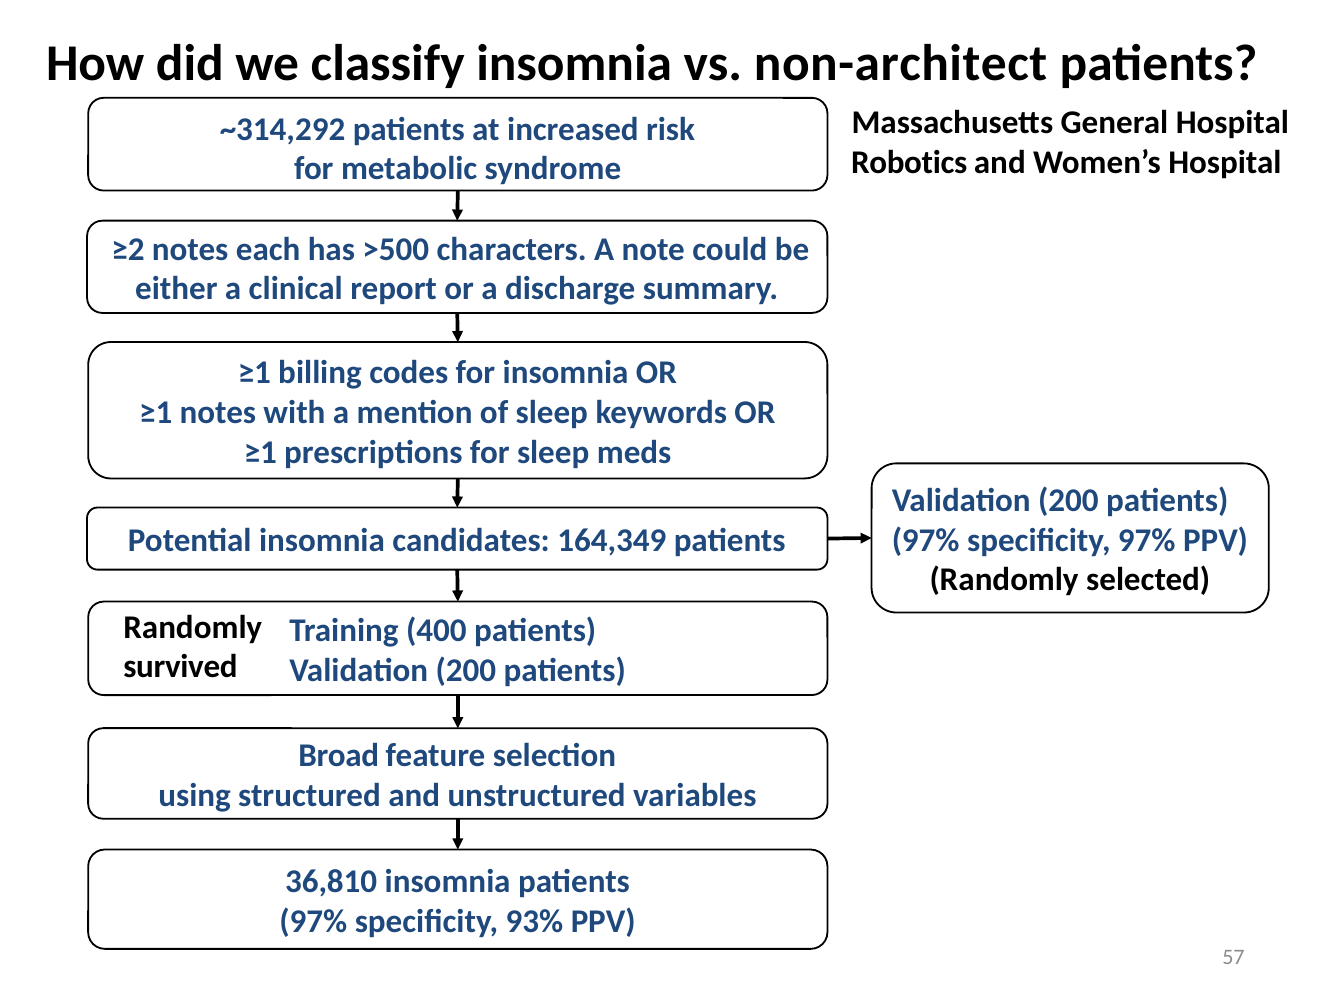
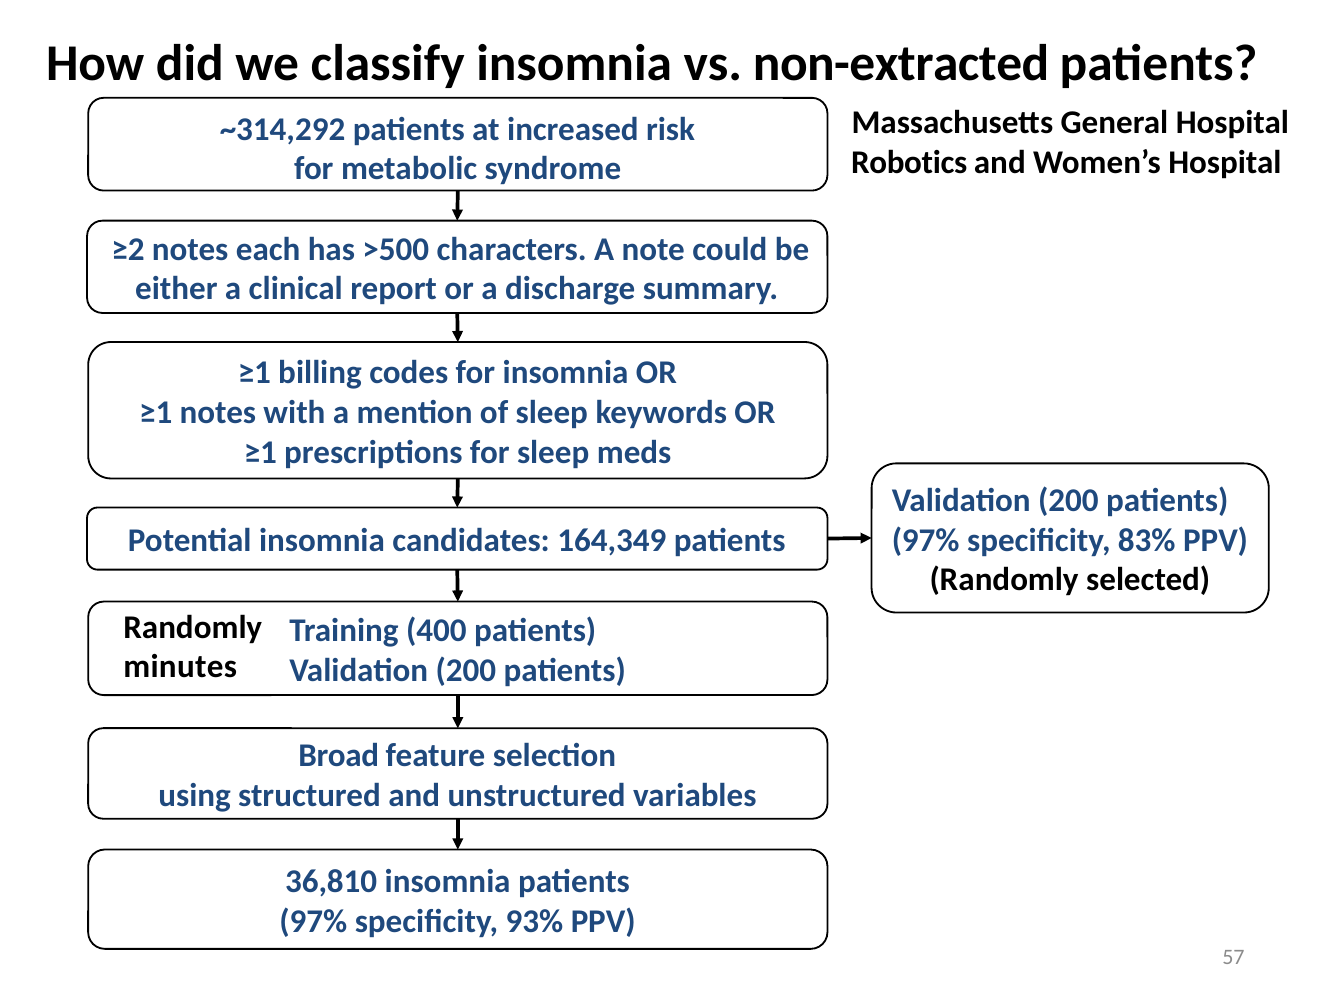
non-architect: non-architect -> non-extracted
specificity 97%: 97% -> 83%
survived: survived -> minutes
